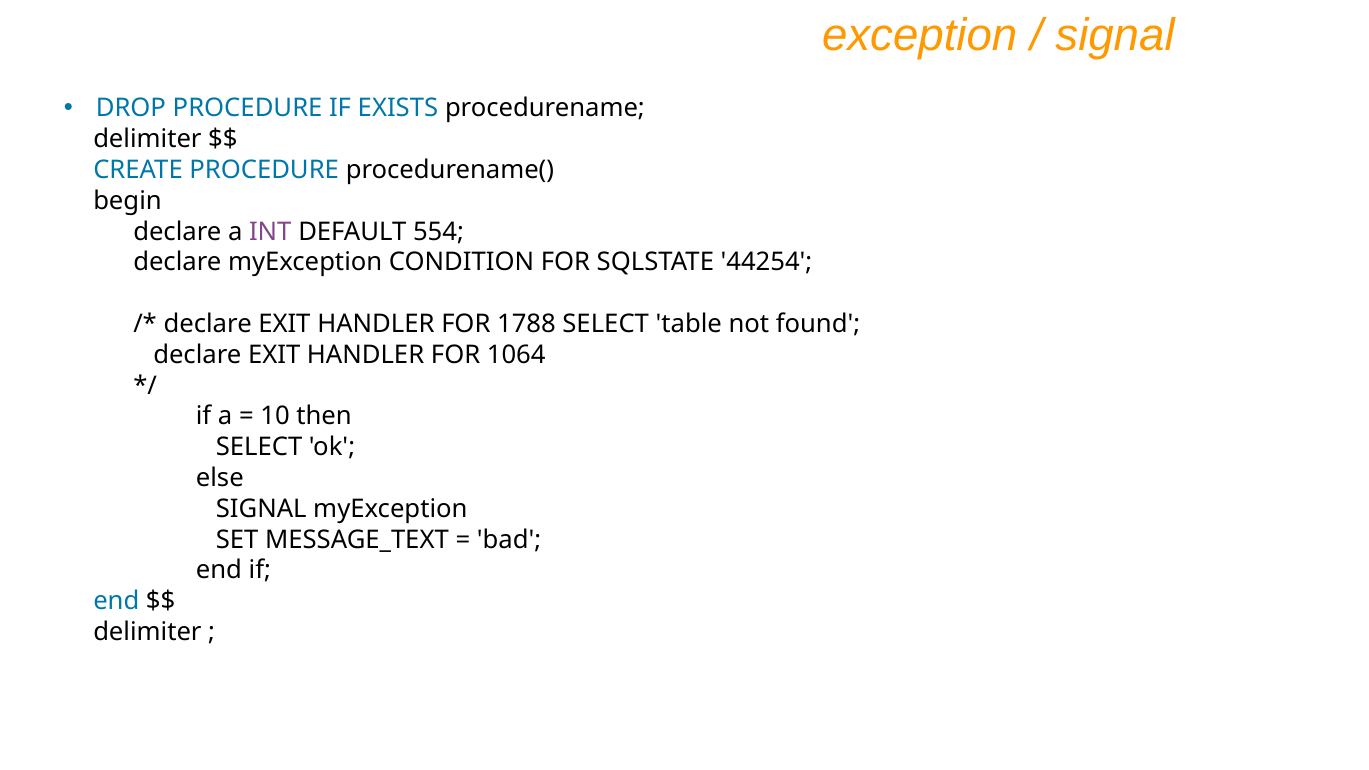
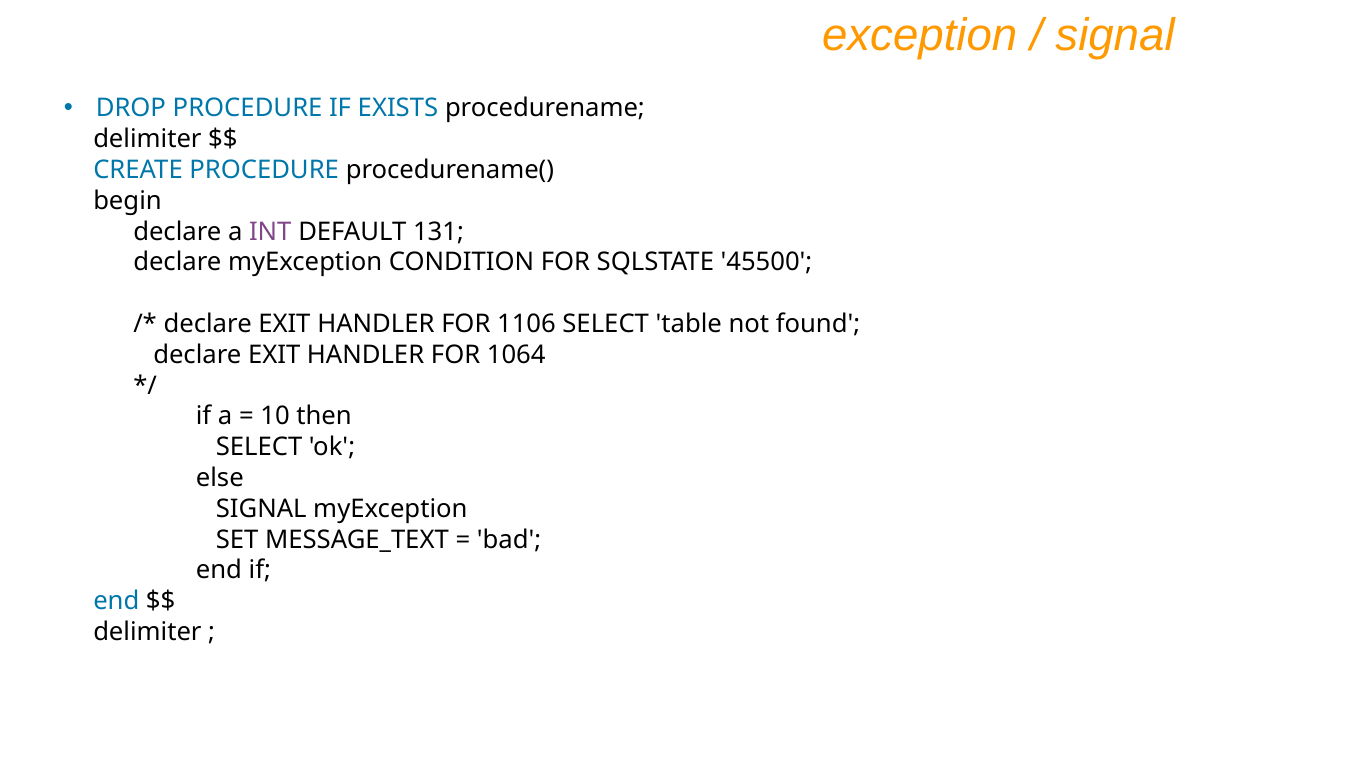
554: 554 -> 131
44254: 44254 -> 45500
1788: 1788 -> 1106
